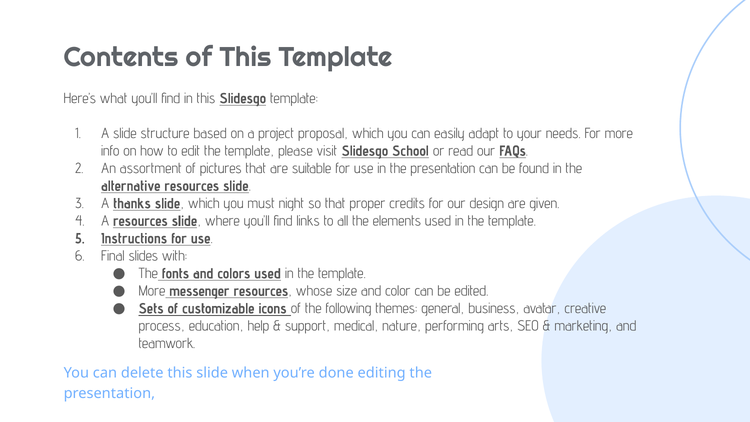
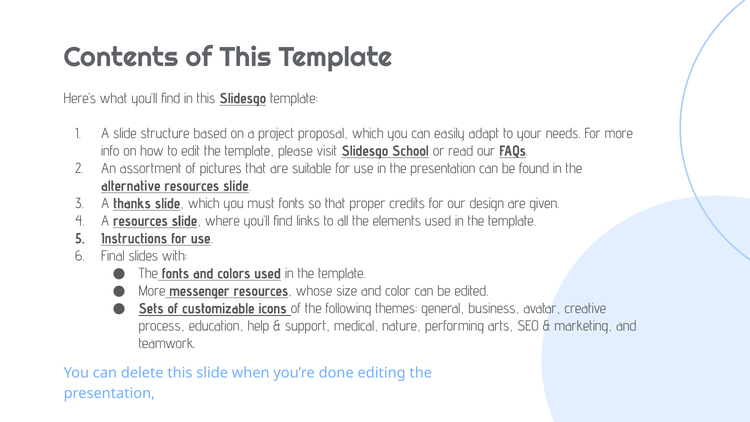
must night: night -> fonts
